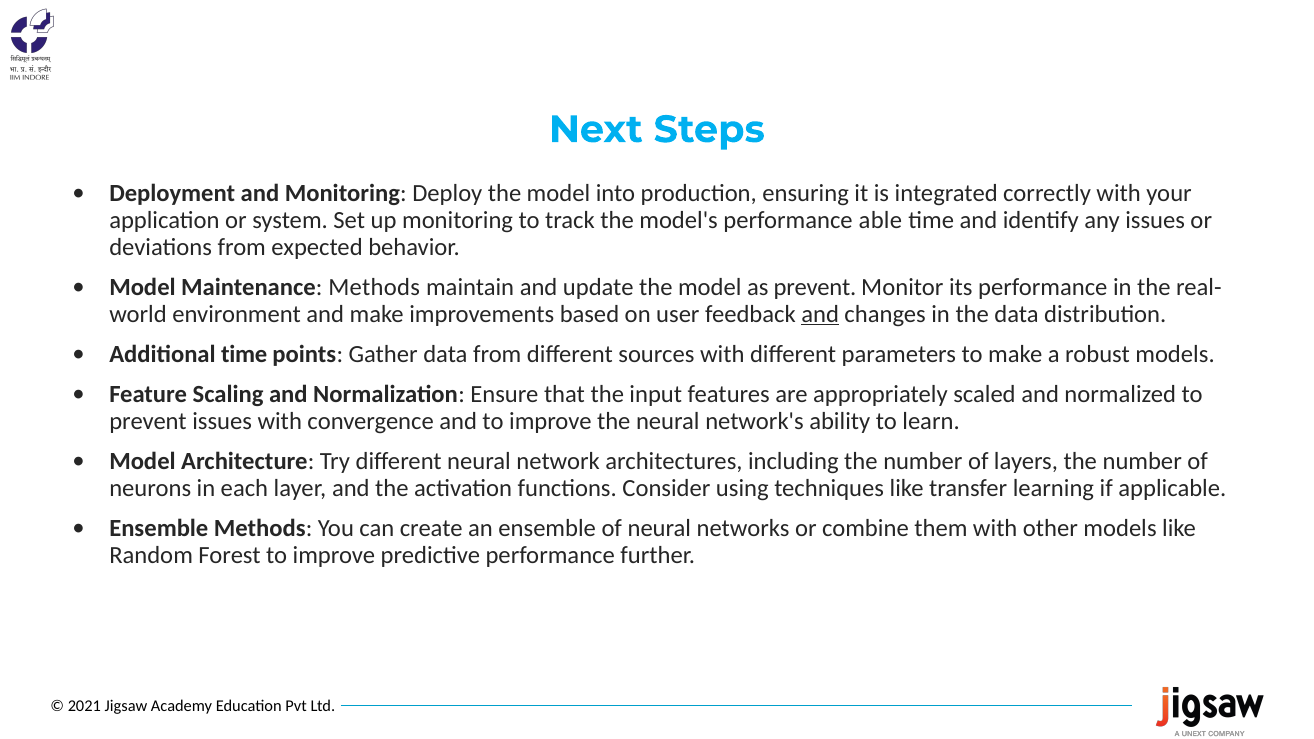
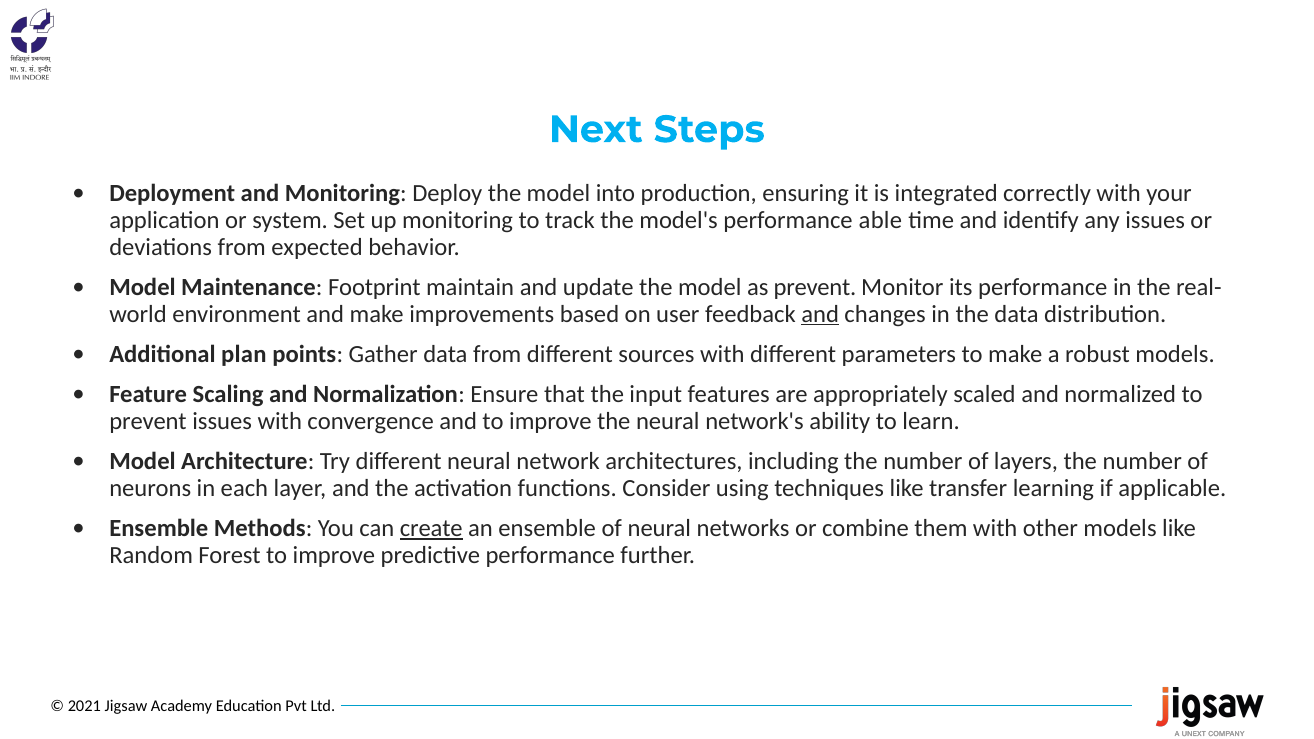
Maintenance Methods: Methods -> Footprint
Additional time: time -> plan
create underline: none -> present
